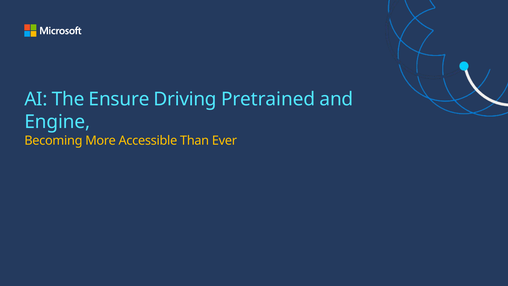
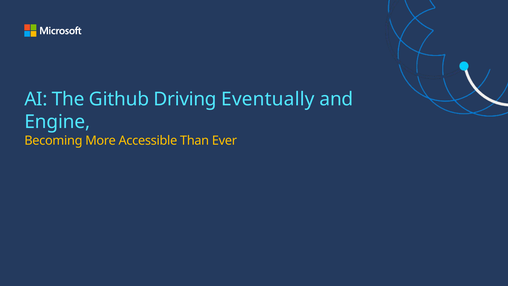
Ensure: Ensure -> Github
Pretrained: Pretrained -> Eventually
